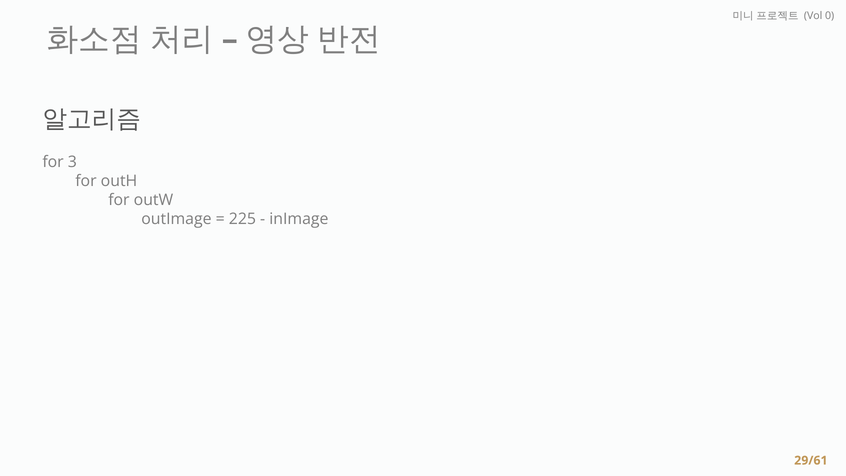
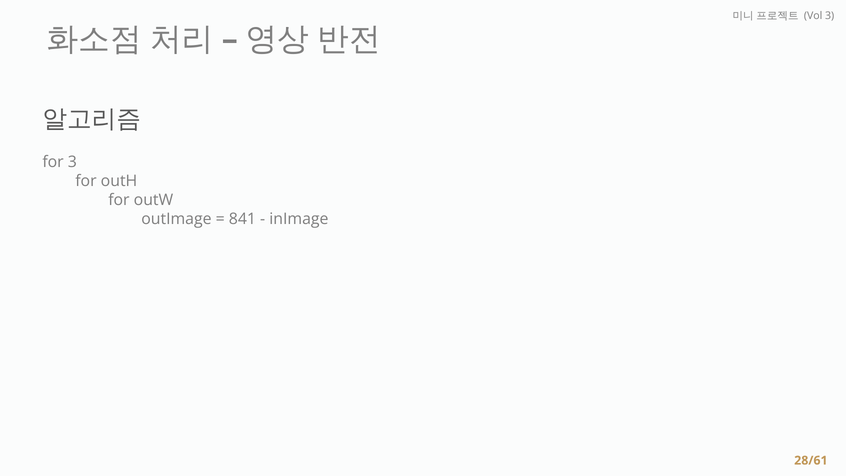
Vol 0: 0 -> 3
225: 225 -> 841
29/61: 29/61 -> 28/61
